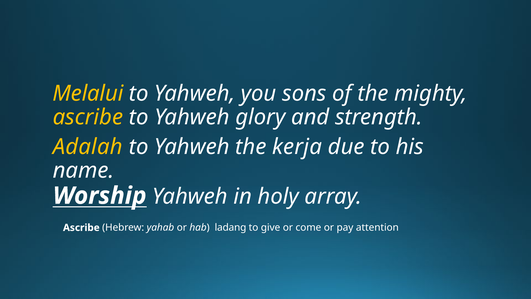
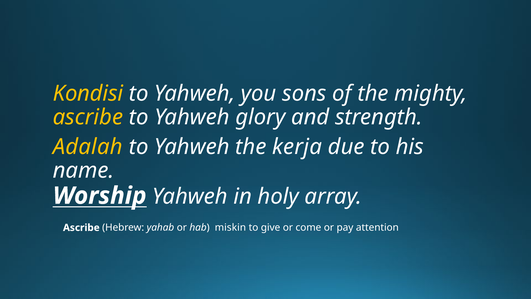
Melalui: Melalui -> Kondisi
ladang: ladang -> miskin
